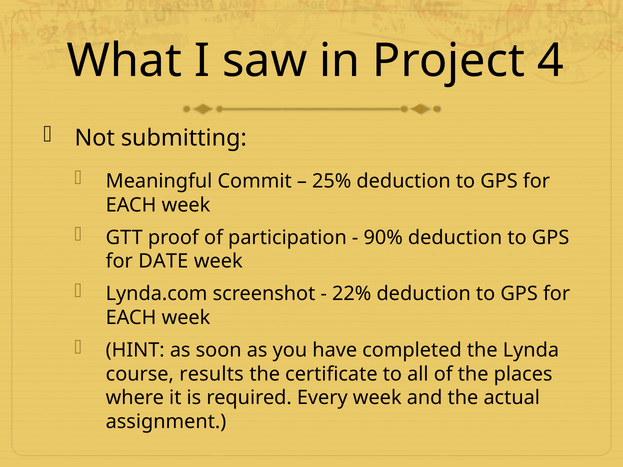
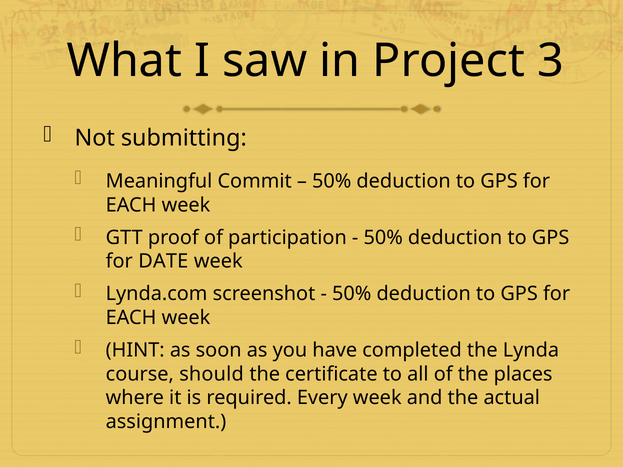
4: 4 -> 3
25% at (332, 181): 25% -> 50%
90% at (383, 238): 90% -> 50%
22% at (352, 294): 22% -> 50%
results: results -> should
